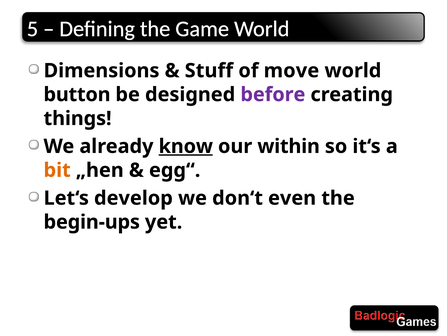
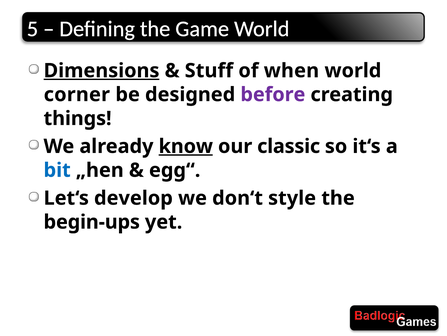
Dimensions underline: none -> present
move: move -> when
button: button -> corner
within: within -> classic
bit colour: orange -> blue
even: even -> style
